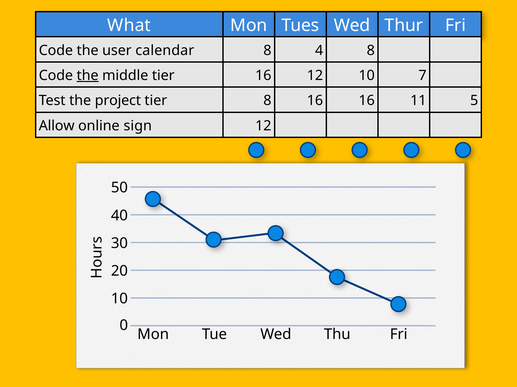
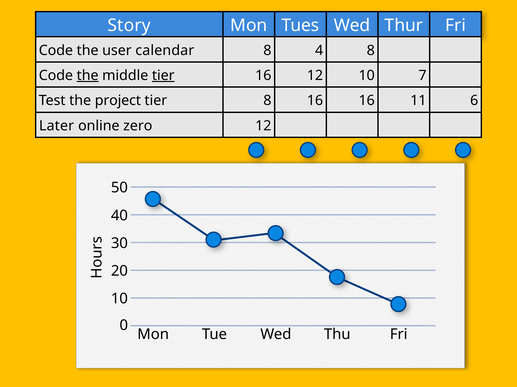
What: What -> Story
tier at (163, 76) underline: none -> present
5: 5 -> 6
Allow: Allow -> Later
sign: sign -> zero
